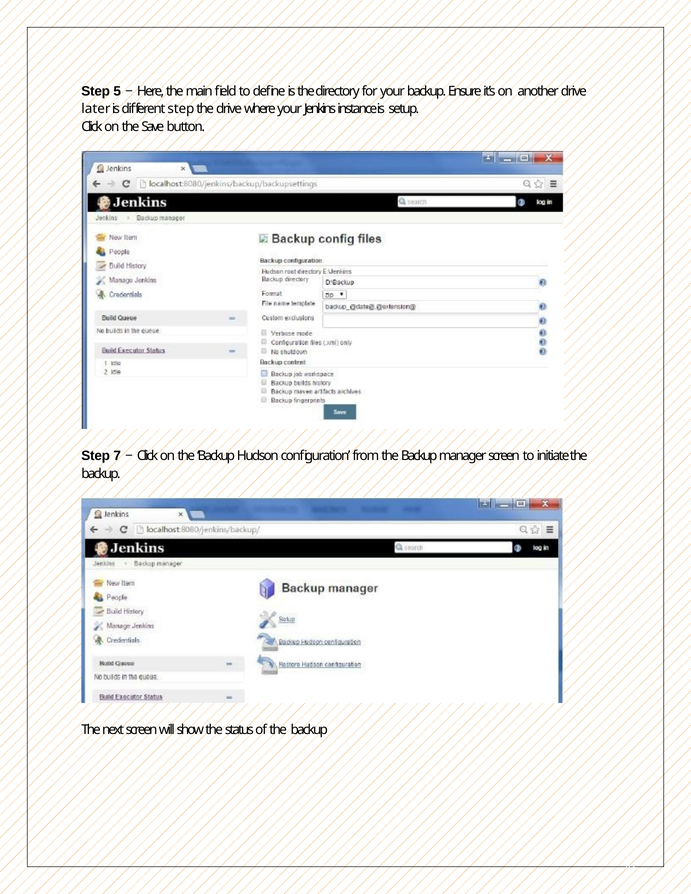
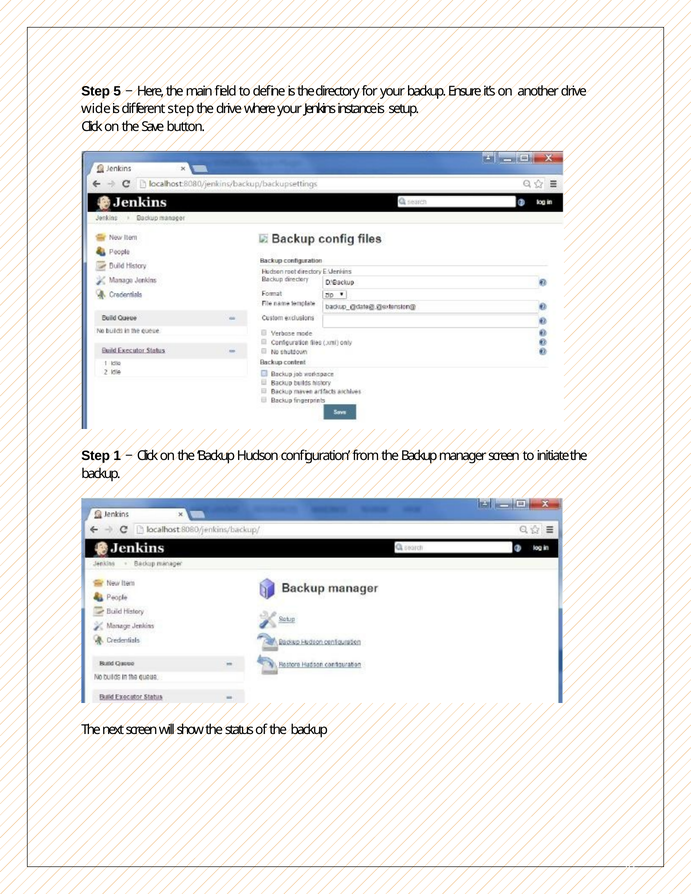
later: later -> wide
7: 7 -> 1
